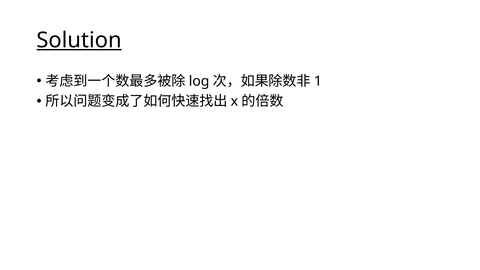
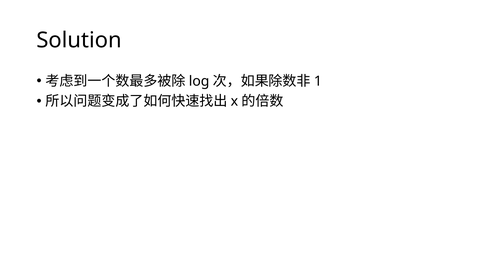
Solution underline: present -> none
